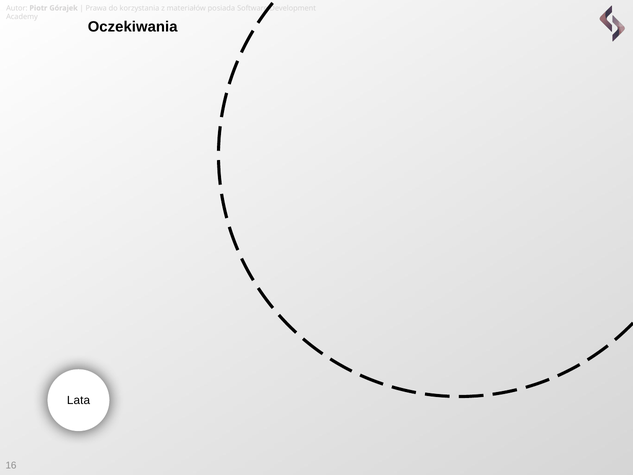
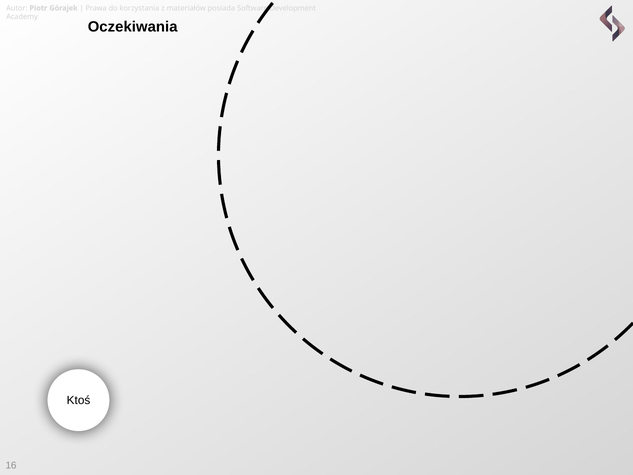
Lata: Lata -> Ktoś
